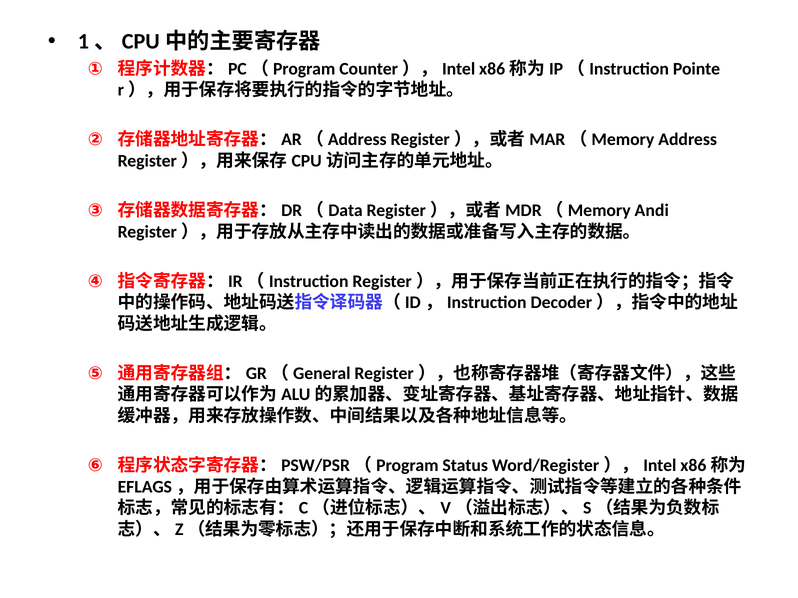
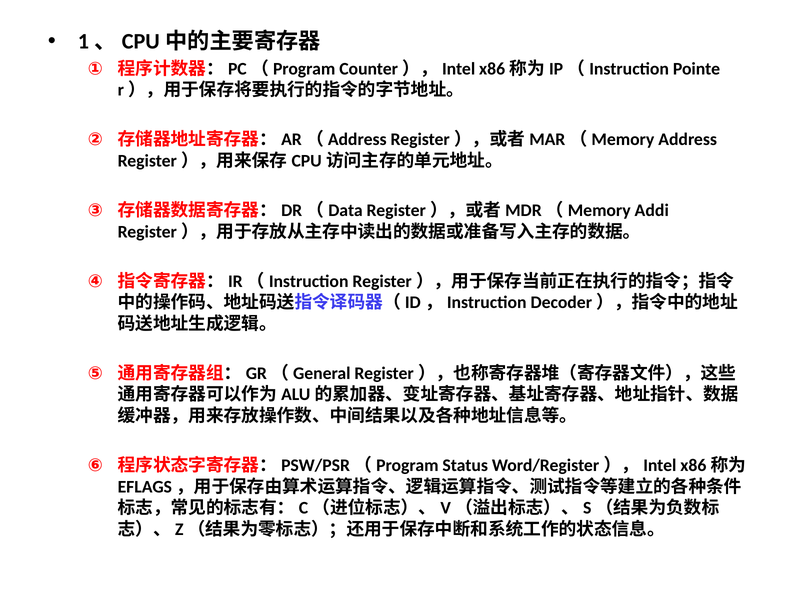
Andi: Andi -> Addi
